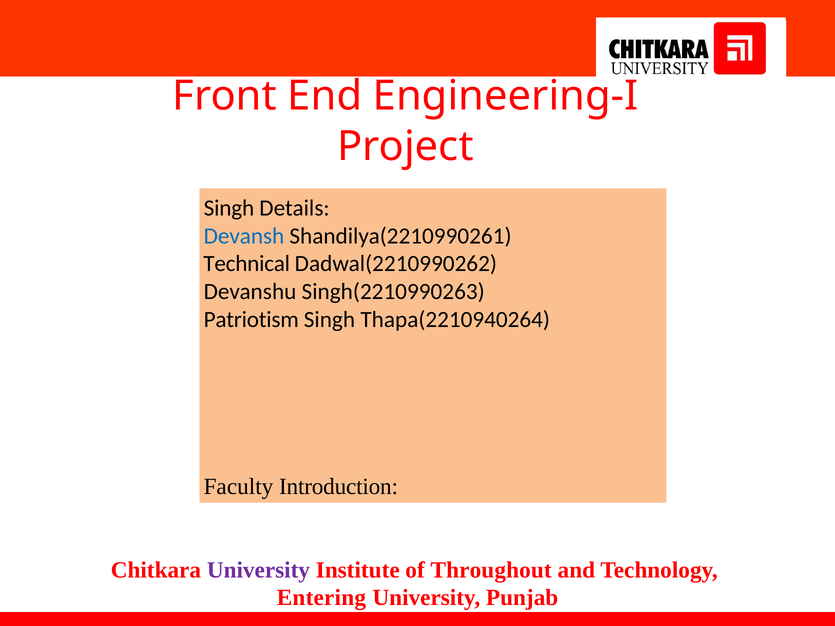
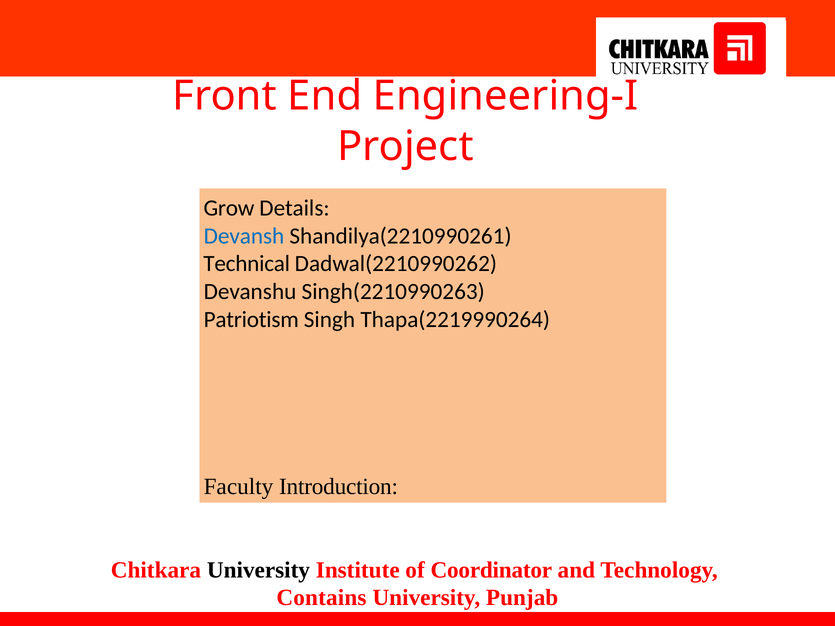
Singh at (229, 208): Singh -> Grow
Thapa(2210940264: Thapa(2210940264 -> Thapa(2219990264
University at (258, 570) colour: purple -> black
Throughout: Throughout -> Coordinator
Entering: Entering -> Contains
